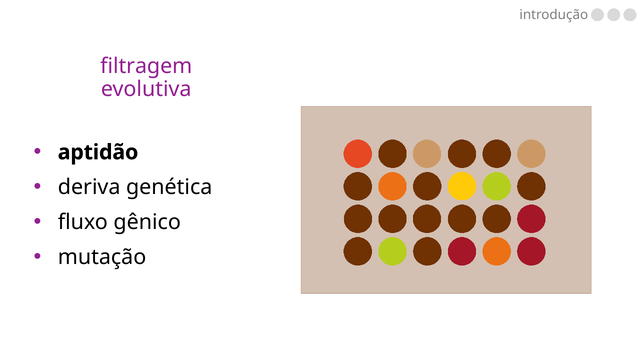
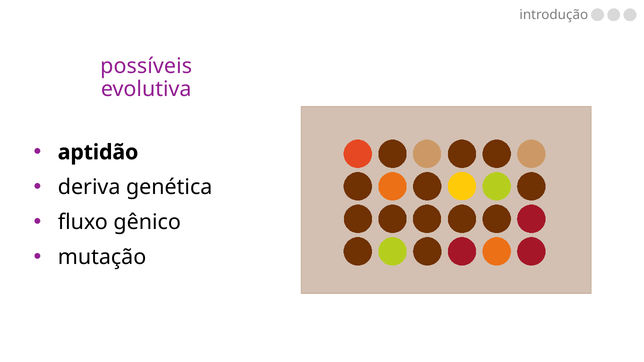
filtragem: filtragem -> possíveis
